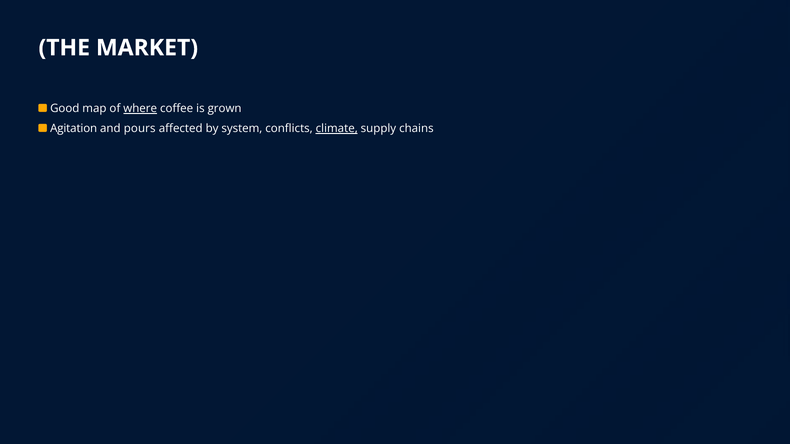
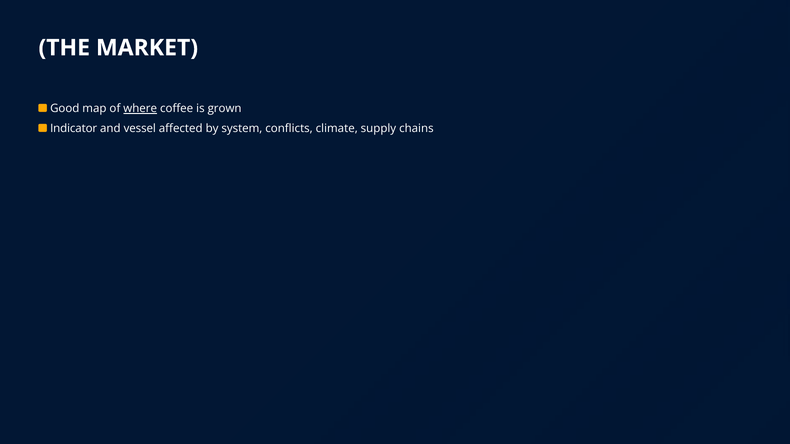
Agitation: Agitation -> Indicator
pours: pours -> vessel
climate underline: present -> none
